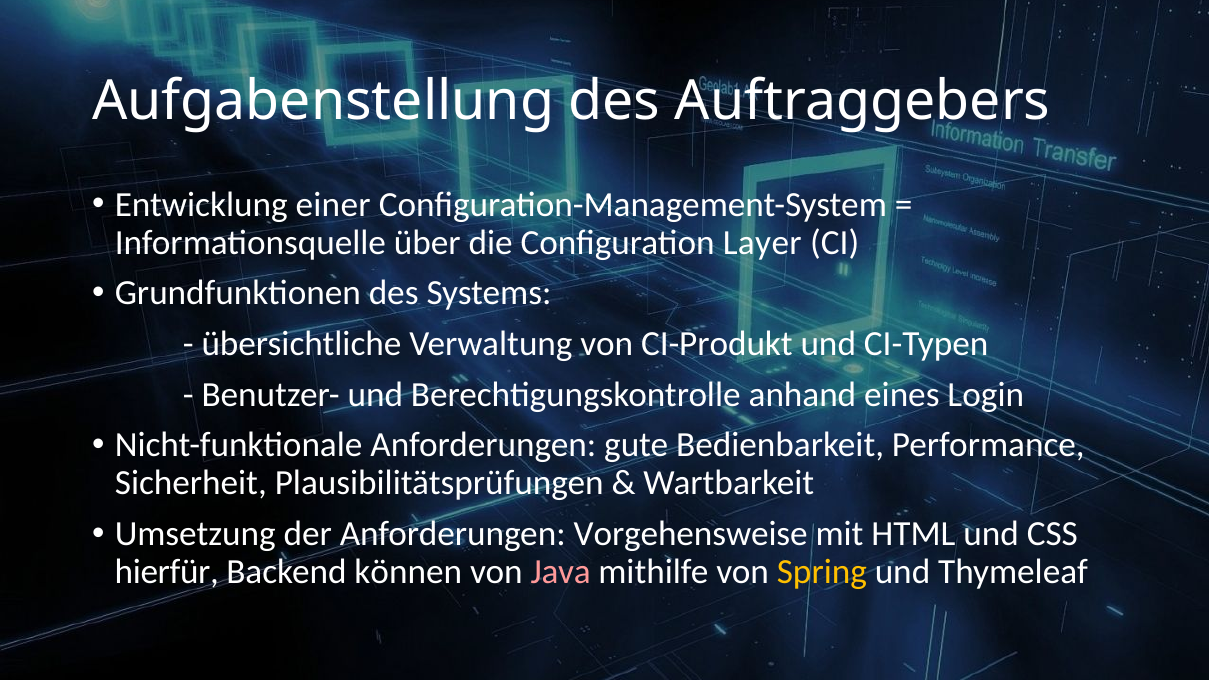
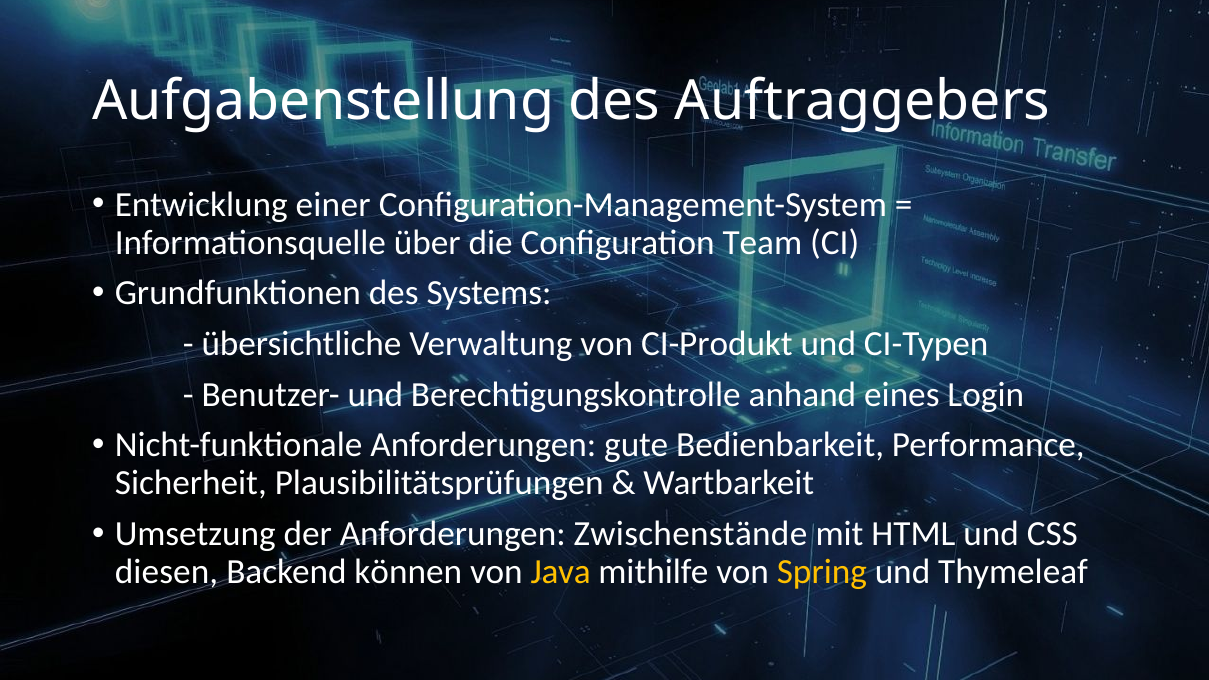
Layer: Layer -> Team
Vorgehensweise: Vorgehensweise -> Zwischenstände
hierfür: hierfür -> diesen
Java colour: pink -> yellow
